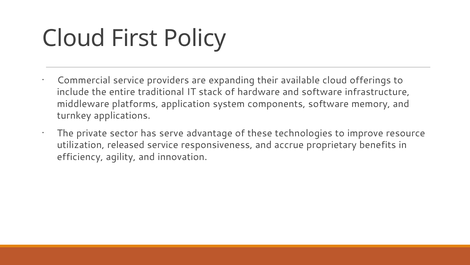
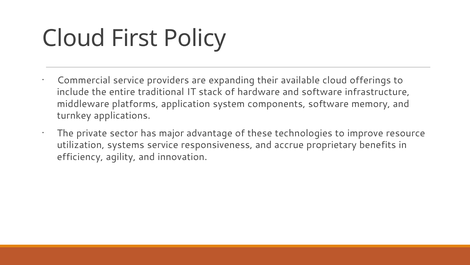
serve: serve -> major
released: released -> systems
